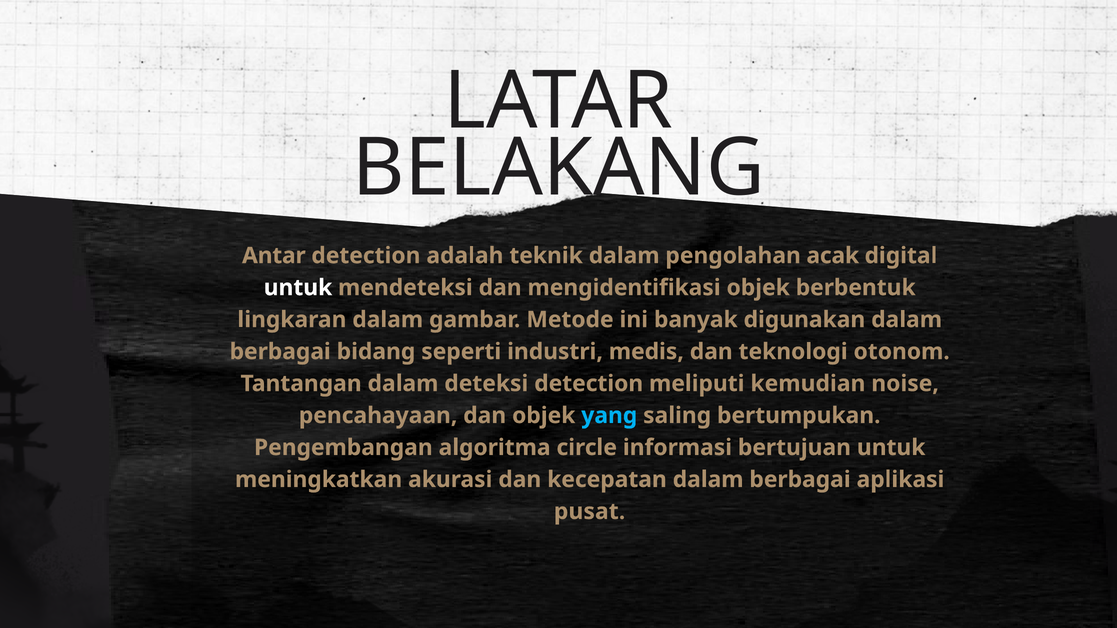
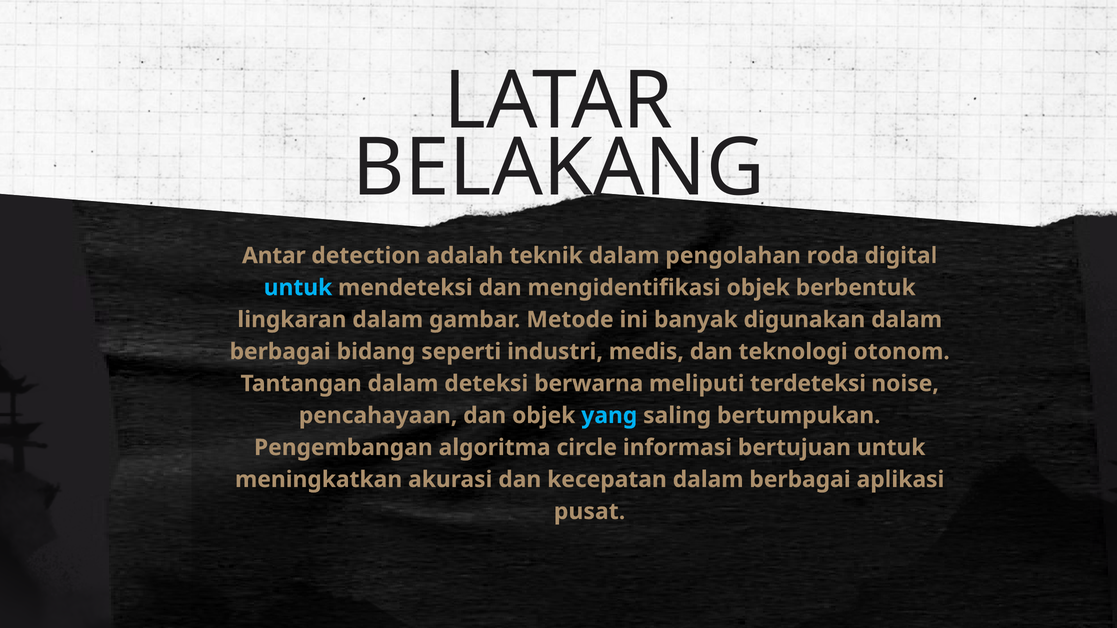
acak: acak -> roda
untuk at (298, 288) colour: white -> light blue
deteksi detection: detection -> berwarna
kemudian: kemudian -> terdeteksi
